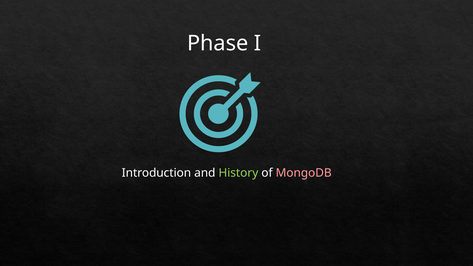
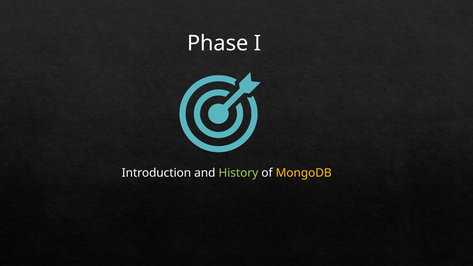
MongoDB colour: pink -> yellow
